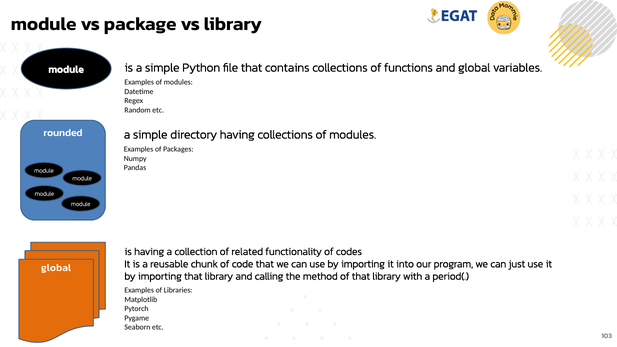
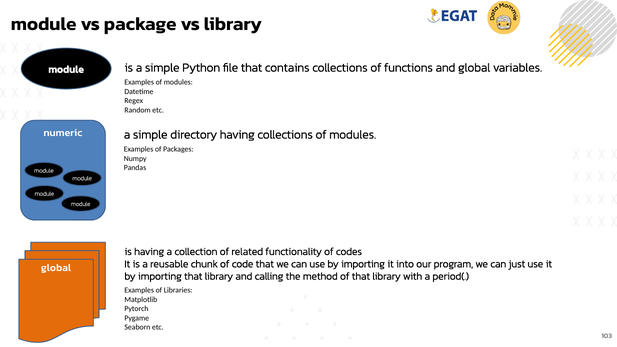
rounded: rounded -> numeric
